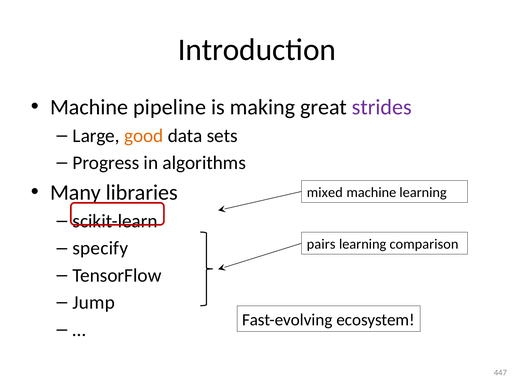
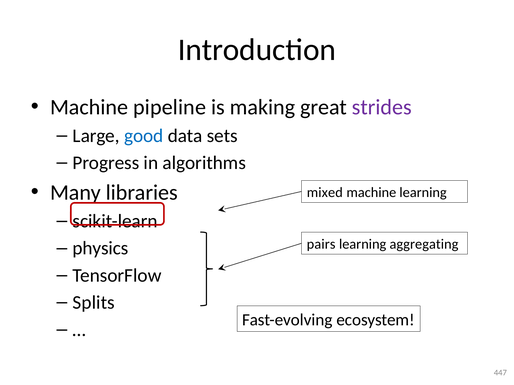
good colour: orange -> blue
specify: specify -> physics
comparison: comparison -> aggregating
Jump: Jump -> Splits
